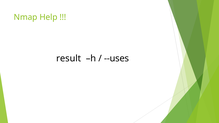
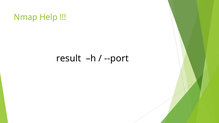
--uses: --uses -> --port
